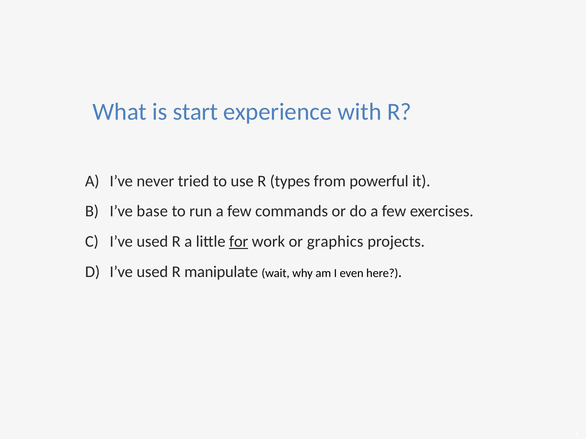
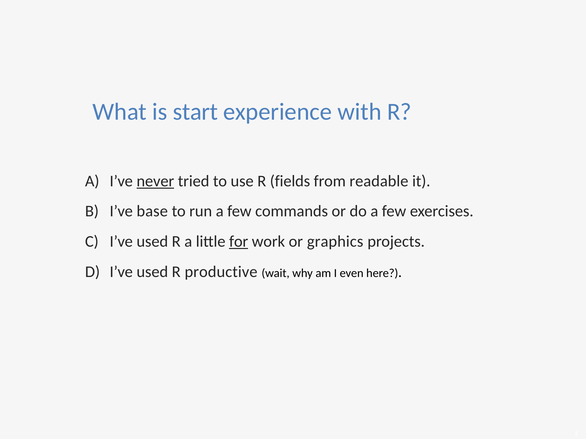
never underline: none -> present
types: types -> fields
powerful: powerful -> readable
manipulate: manipulate -> productive
